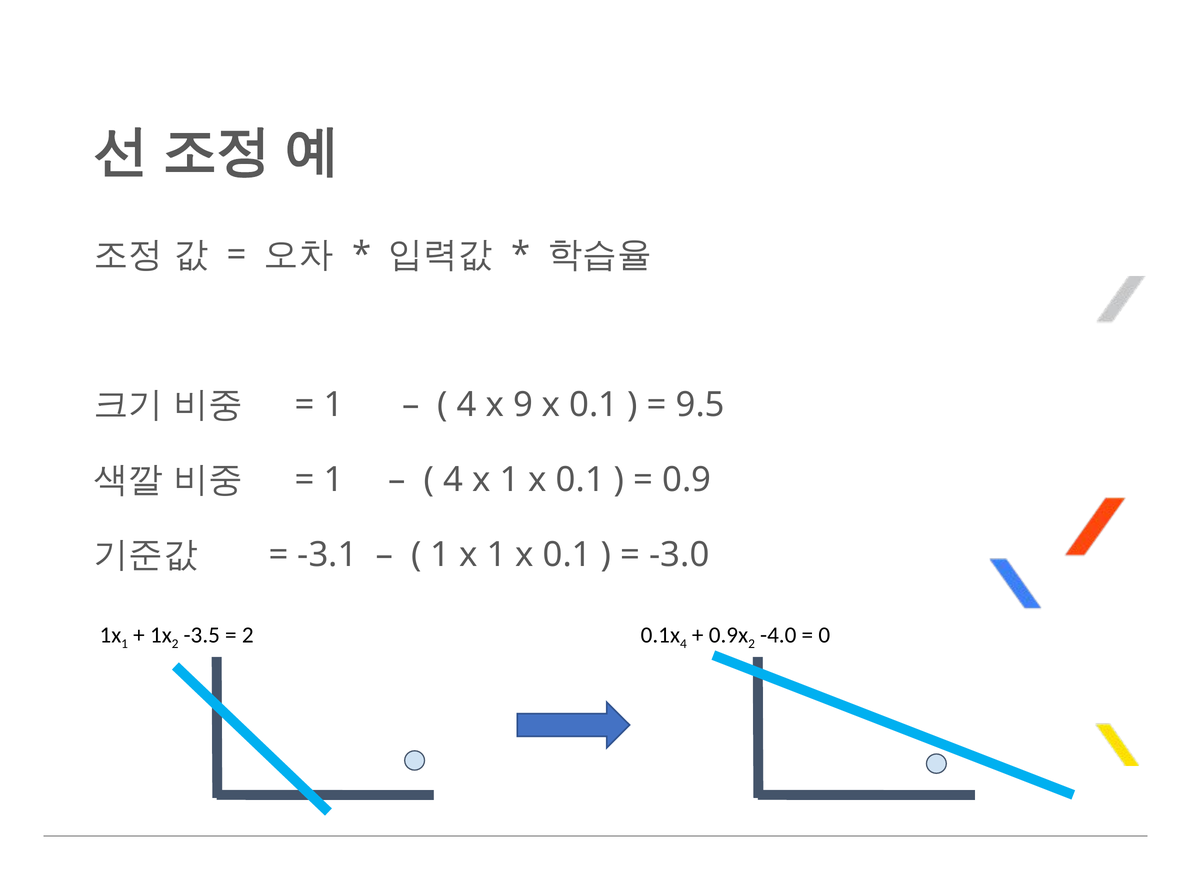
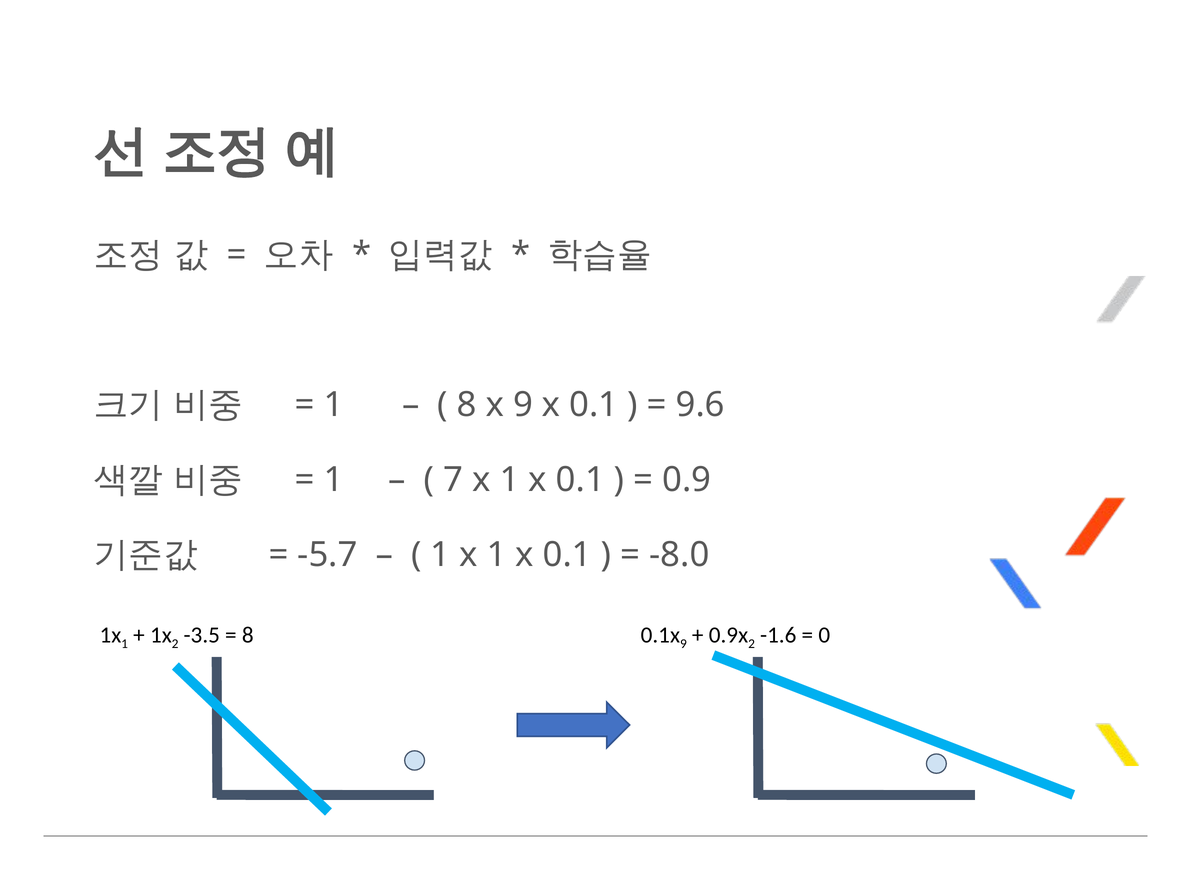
4 at (467, 405): 4 -> 8
9.5: 9.5 -> 9.6
4 at (453, 480): 4 -> 7
-3.1: -3.1 -> -5.7
-3.0: -3.0 -> -8.0
2 at (248, 635): 2 -> 8
4 at (683, 644): 4 -> 9
-4.0: -4.0 -> -1.6
